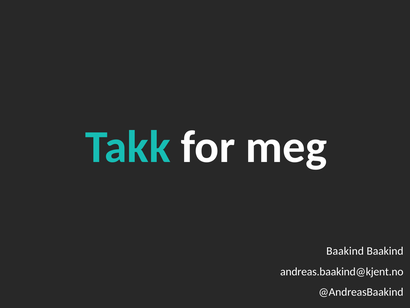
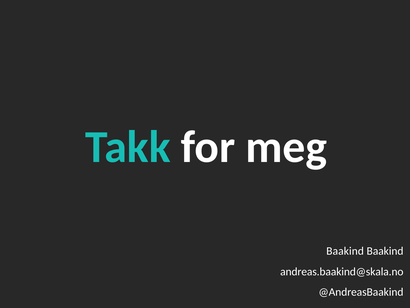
andreas.baakind@kjent.no: andreas.baakind@kjent.no -> andreas.baakind@skala.no
